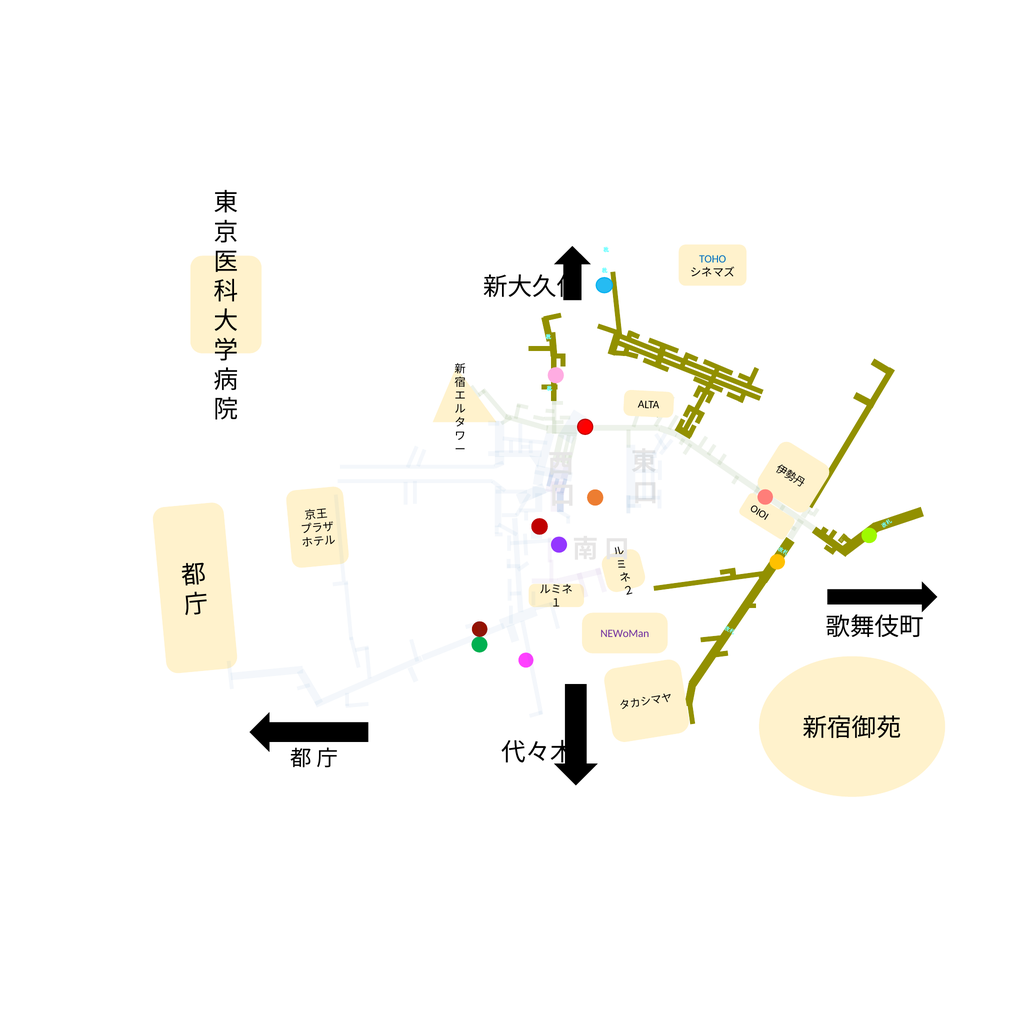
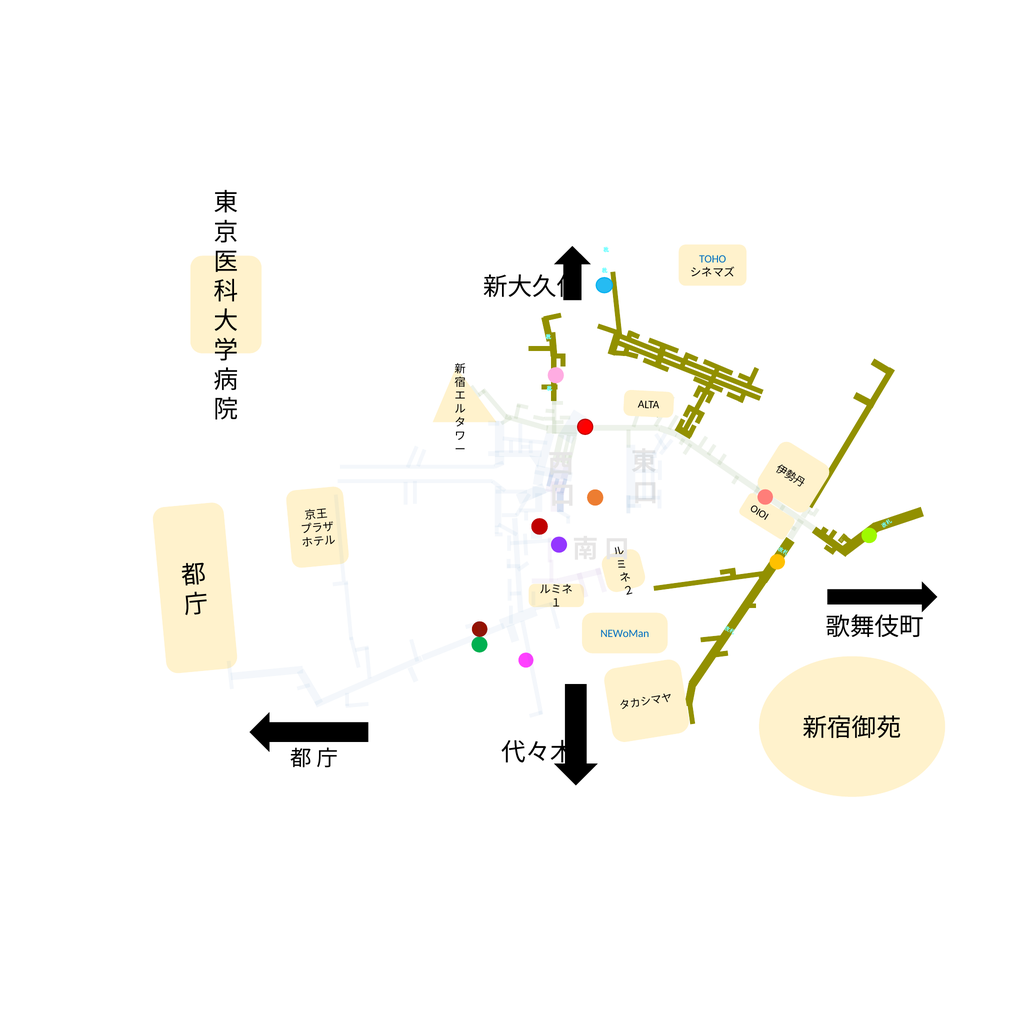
NEWoMan colour: purple -> blue
